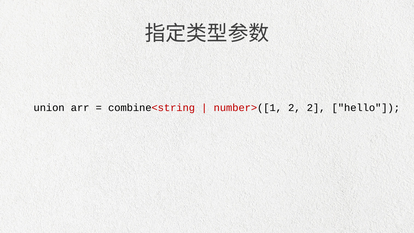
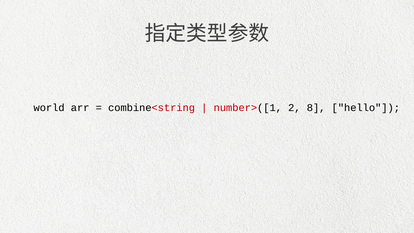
union: union -> world
2 2: 2 -> 8
